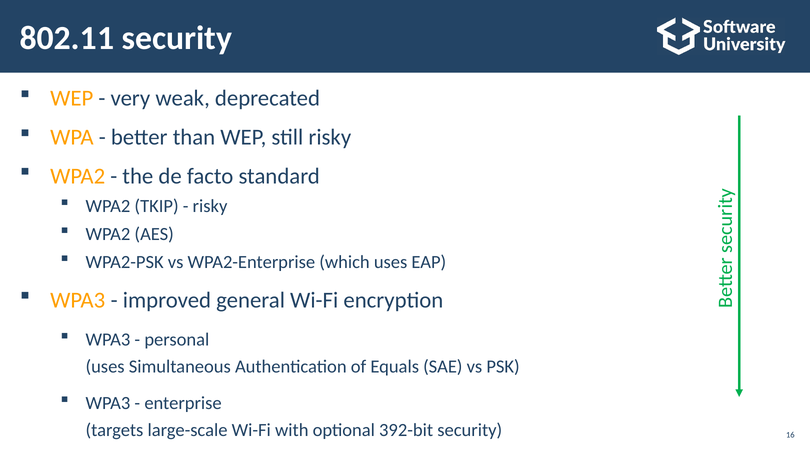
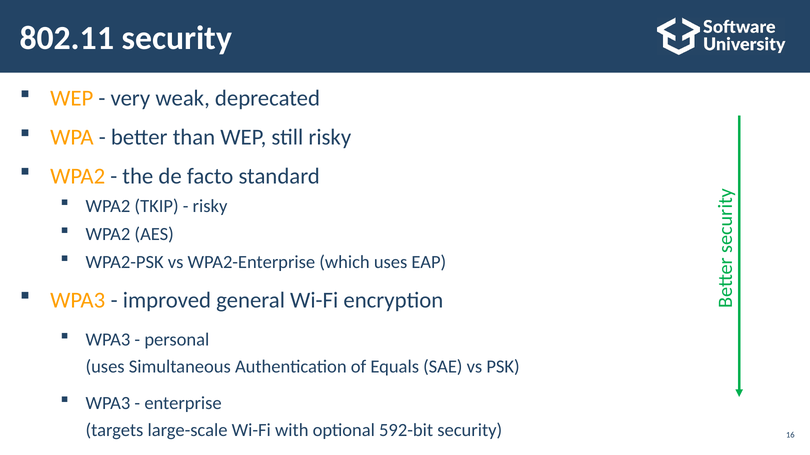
392-bit: 392-bit -> 592-bit
